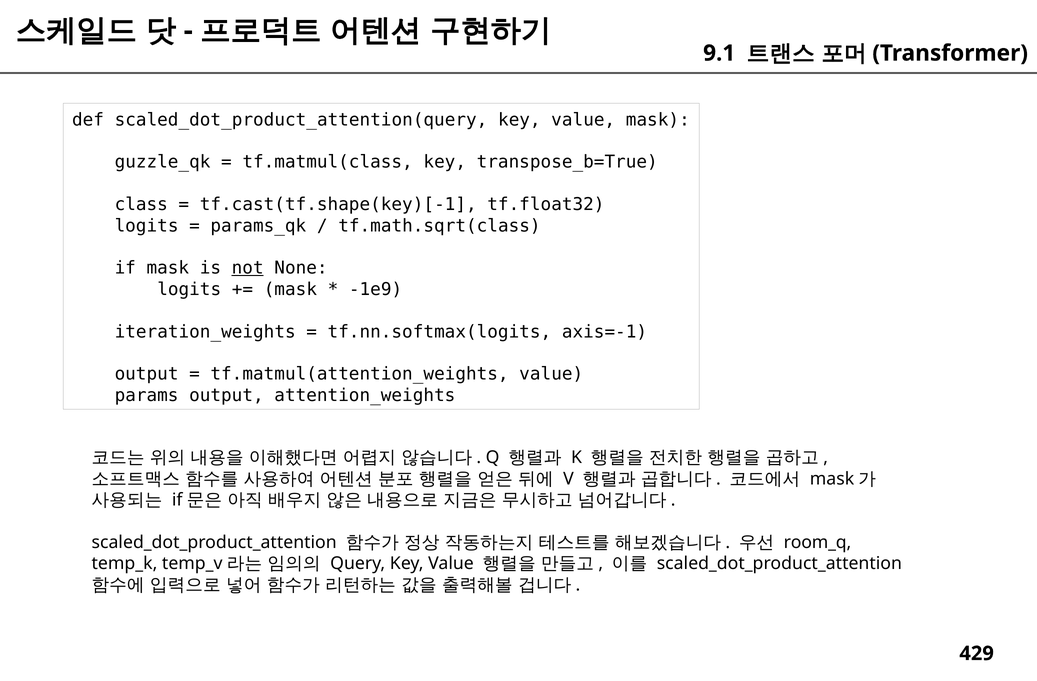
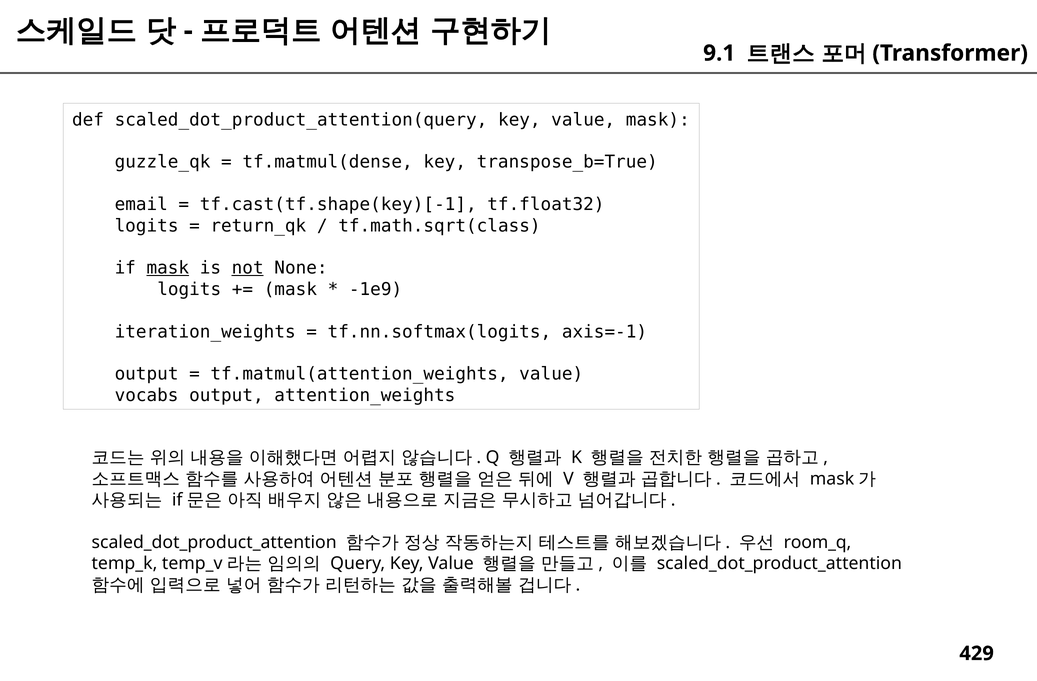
tf.matmul(class: tf.matmul(class -> tf.matmul(dense
class: class -> email
params_qk: params_qk -> return_qk
mask at (168, 268) underline: none -> present
params: params -> vocabs
